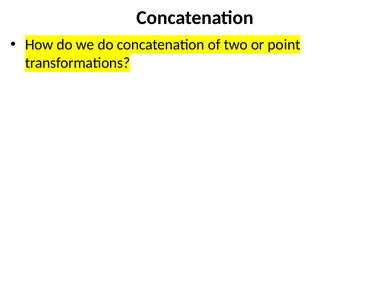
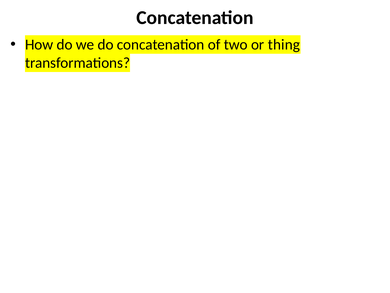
point: point -> thing
